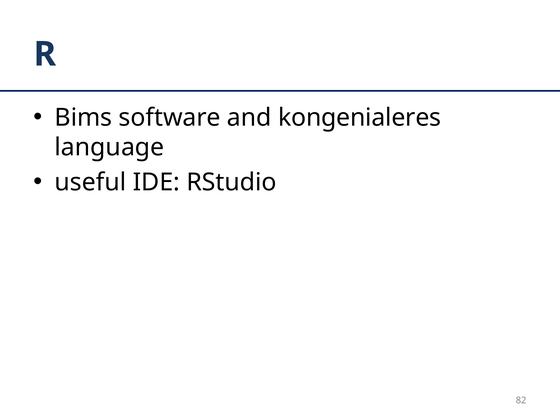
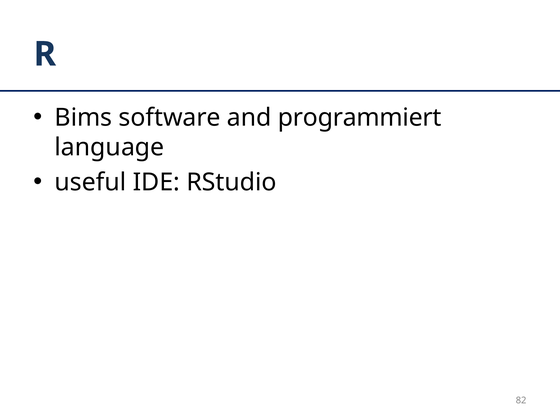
kongenialeres: kongenialeres -> programmiert
